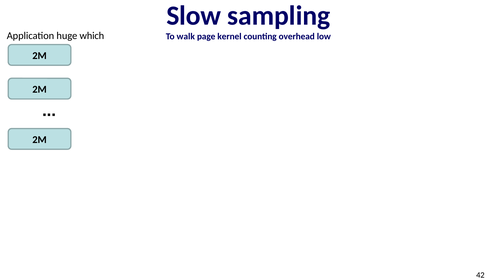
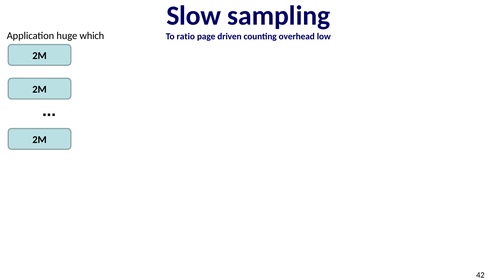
walk: walk -> ratio
kernel: kernel -> driven
